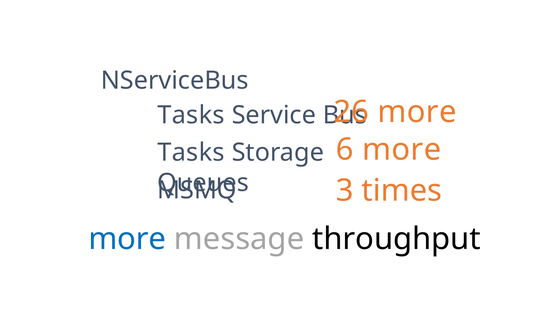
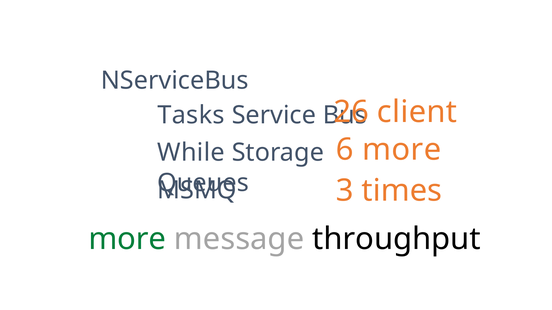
more at (417, 112): more -> client
Tasks at (191, 153): Tasks -> While
more at (127, 239) colour: blue -> green
